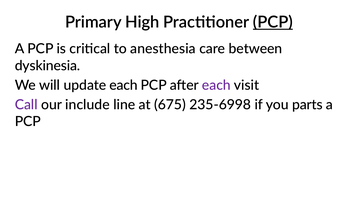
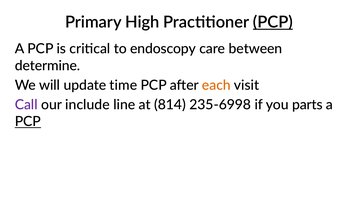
anesthesia: anesthesia -> endoscopy
dyskinesia: dyskinesia -> determine
update each: each -> time
each at (216, 85) colour: purple -> orange
675: 675 -> 814
PCP at (28, 122) underline: none -> present
